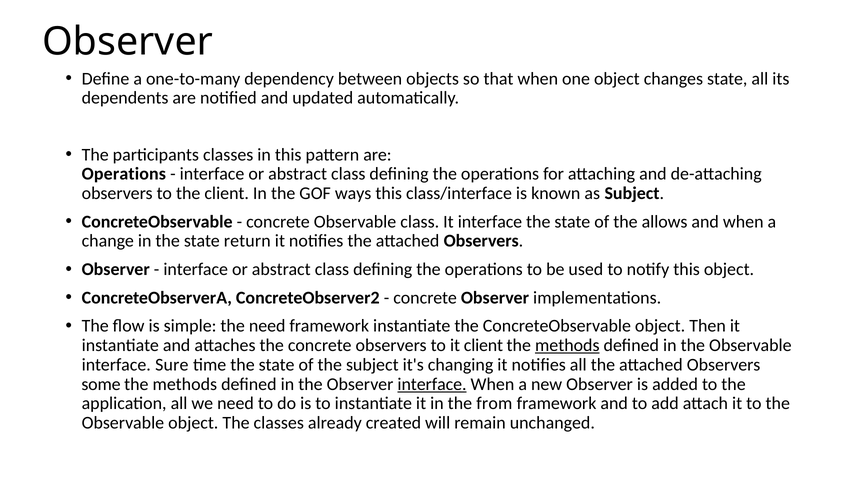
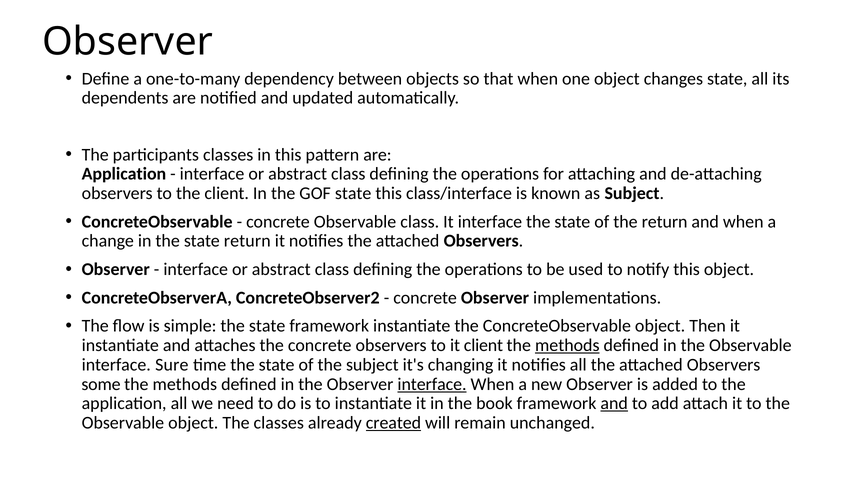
Operations at (124, 174): Operations -> Application
GOF ways: ways -> state
the allows: allows -> return
simple the need: need -> state
from: from -> book
and at (614, 403) underline: none -> present
created underline: none -> present
